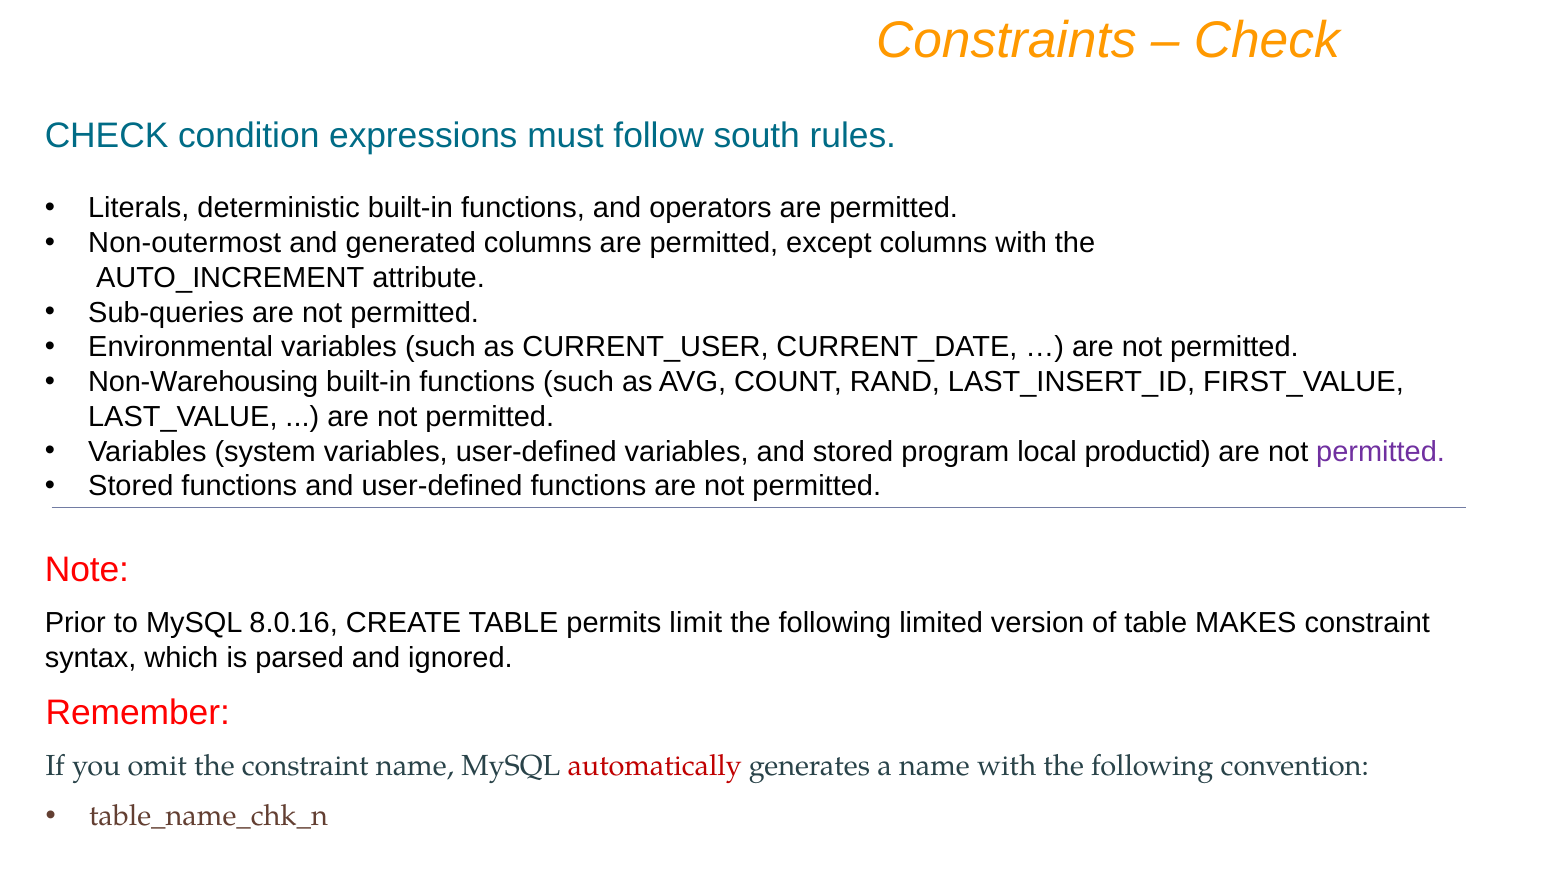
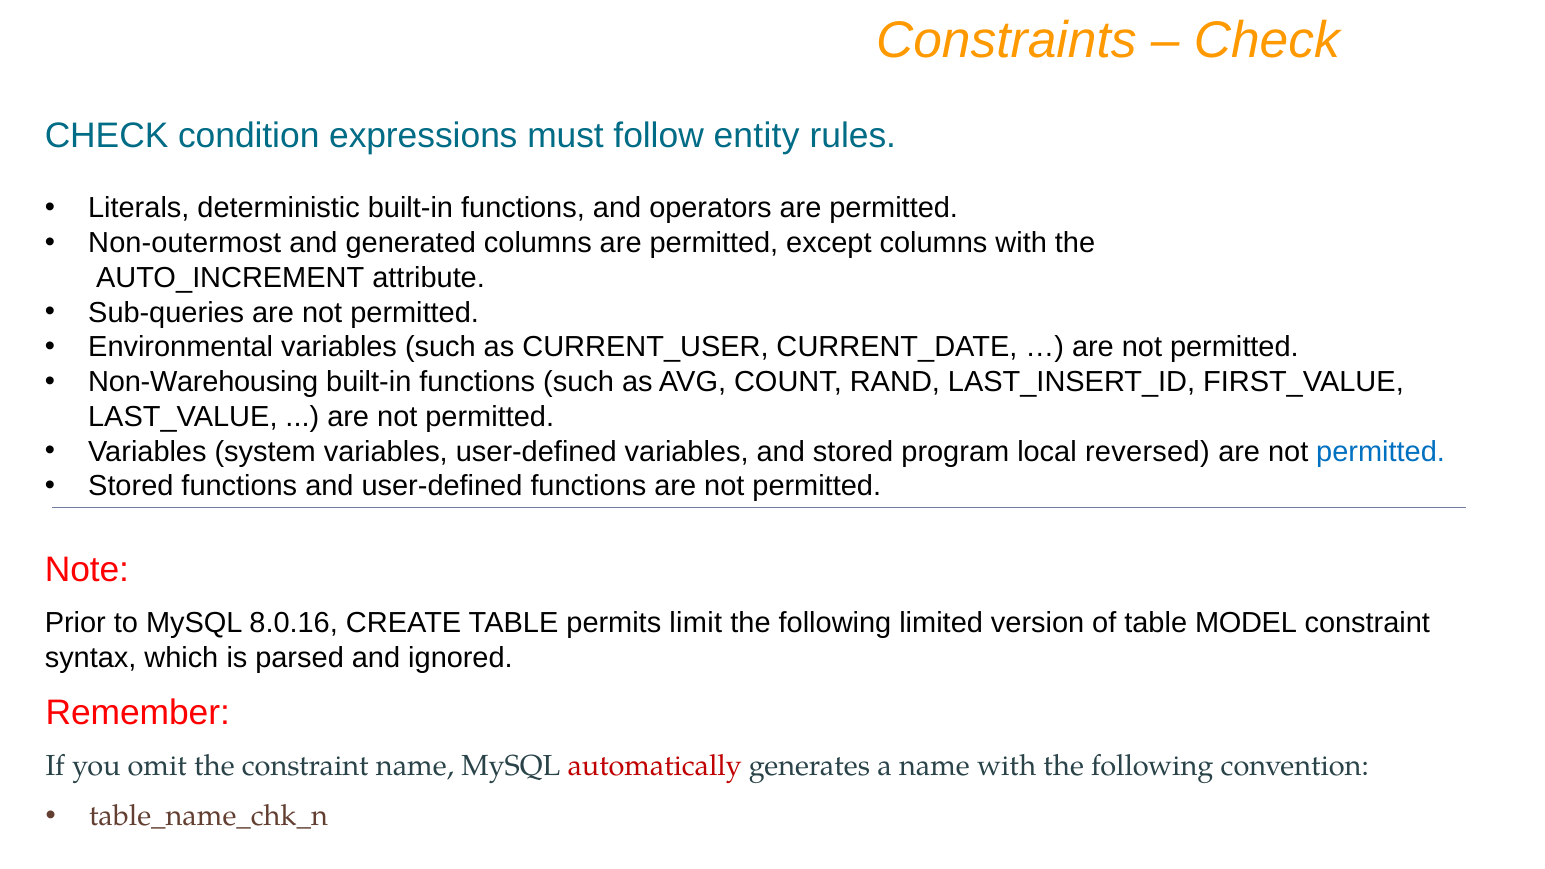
south: south -> entity
productid: productid -> reversed
permitted at (1381, 452) colour: purple -> blue
MAKES: MAKES -> MODEL
